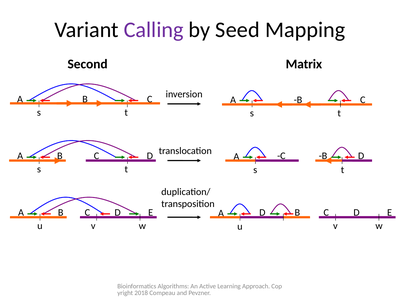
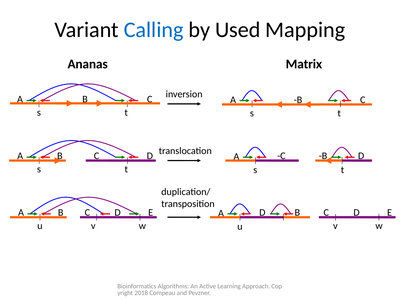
Calling colour: purple -> blue
Seed: Seed -> Used
Second: Second -> Ananas
